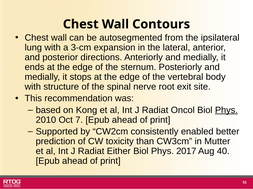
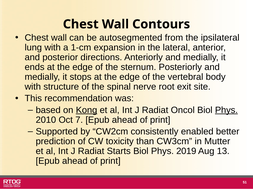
3-cm: 3-cm -> 1-cm
Kong underline: none -> present
Either: Either -> Starts
2017: 2017 -> 2019
40: 40 -> 13
